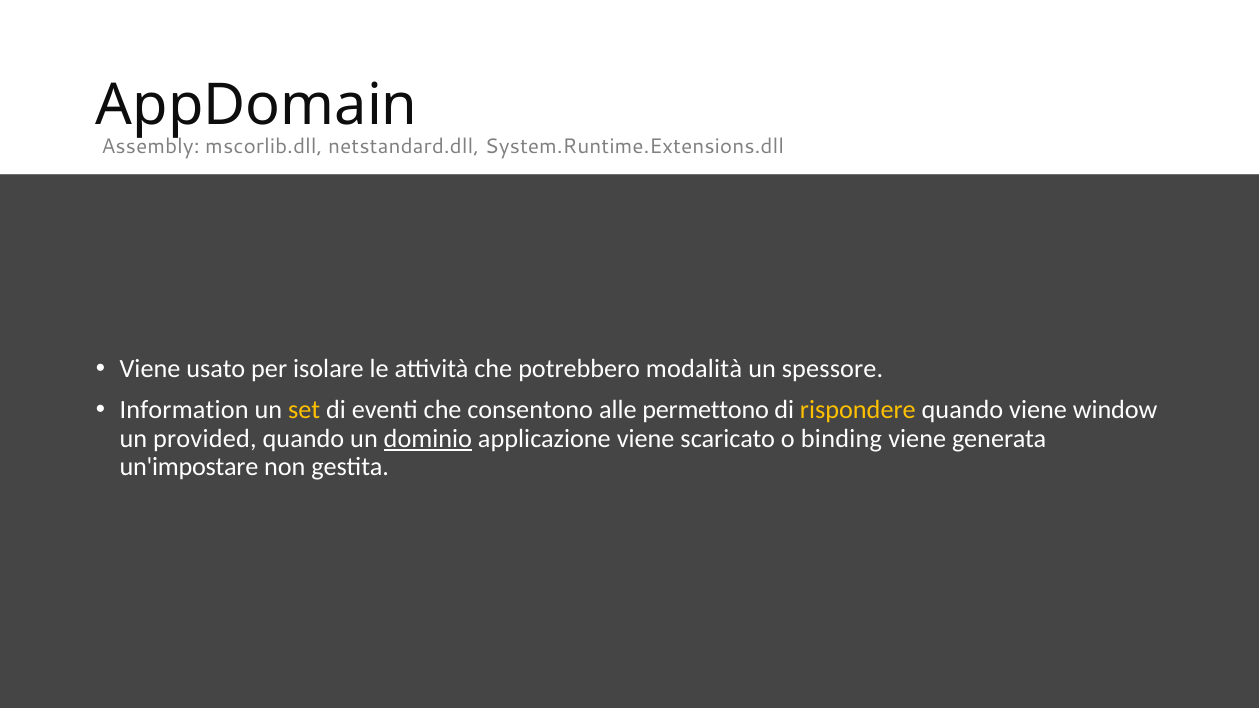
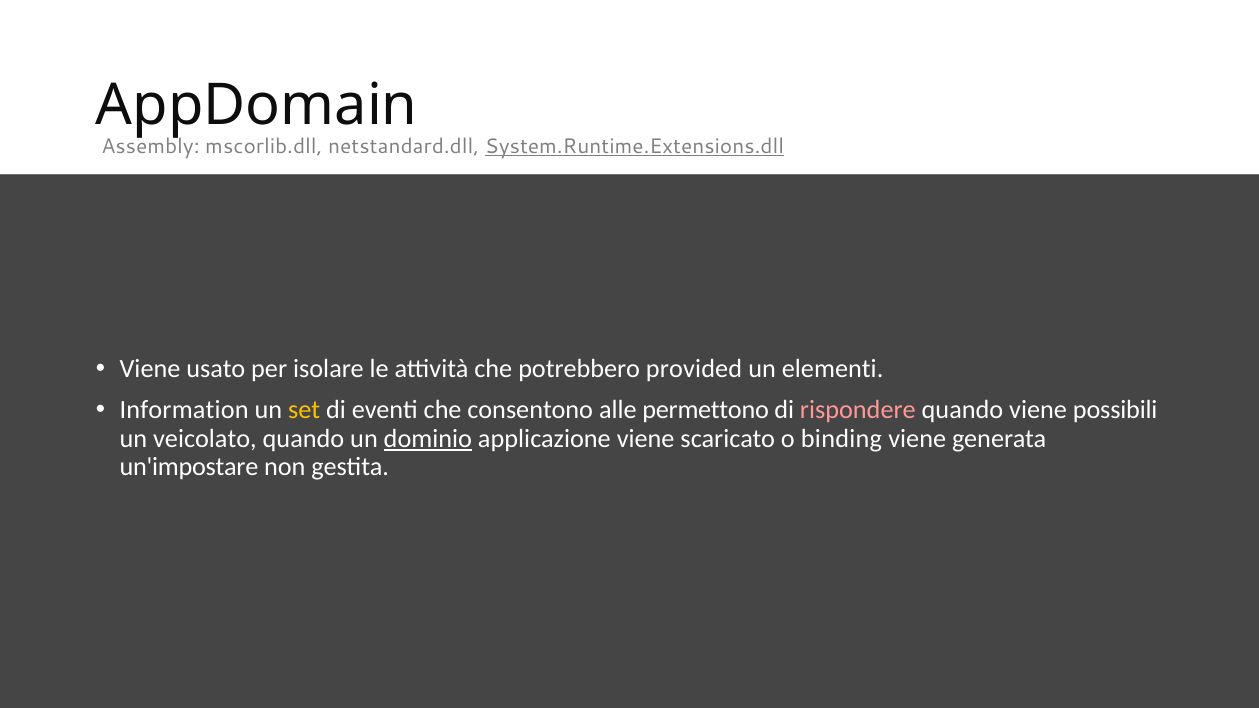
System.Runtime.Extensions.dll underline: none -> present
modalità: modalità -> provided
spessore: spessore -> elementi
rispondere colour: yellow -> pink
window: window -> possibili
provided: provided -> veicolato
